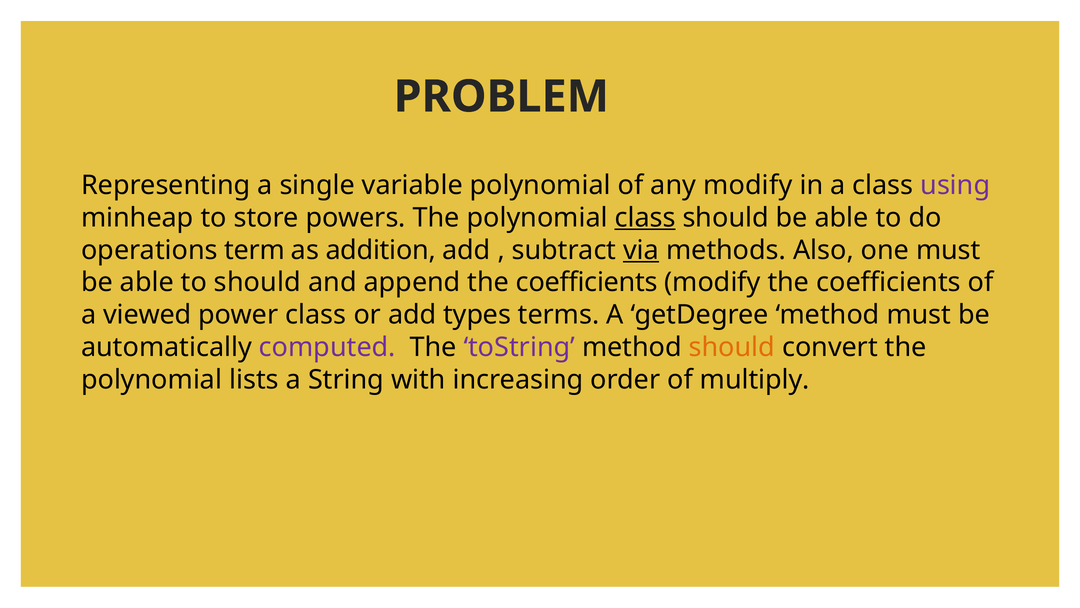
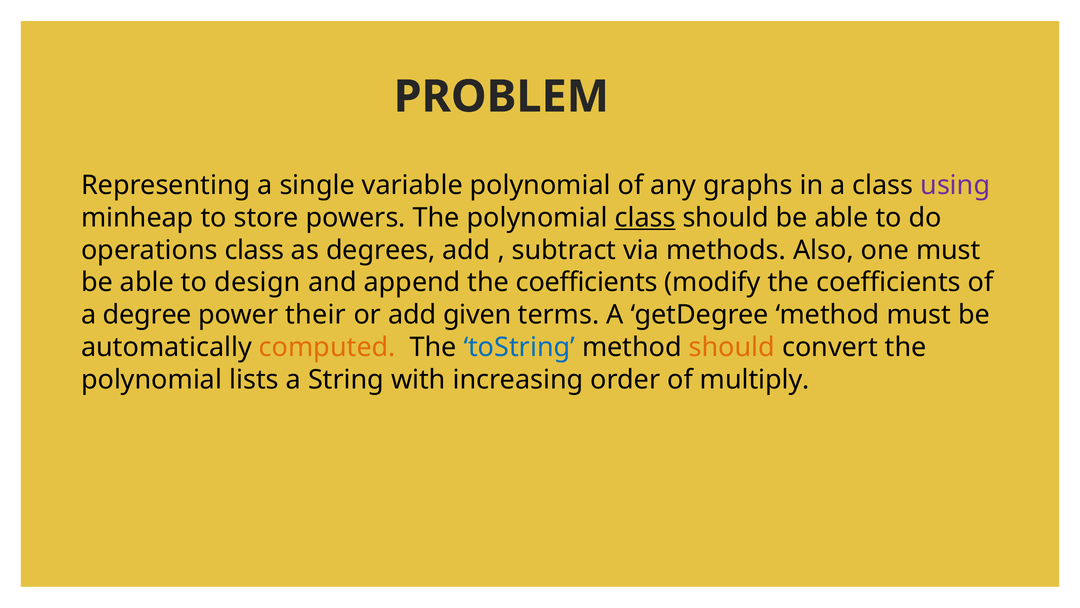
any modify: modify -> graphs
operations term: term -> class
addition: addition -> degrees
via underline: present -> none
to should: should -> design
viewed: viewed -> degree
power class: class -> their
types: types -> given
computed colour: purple -> orange
toString colour: purple -> blue
